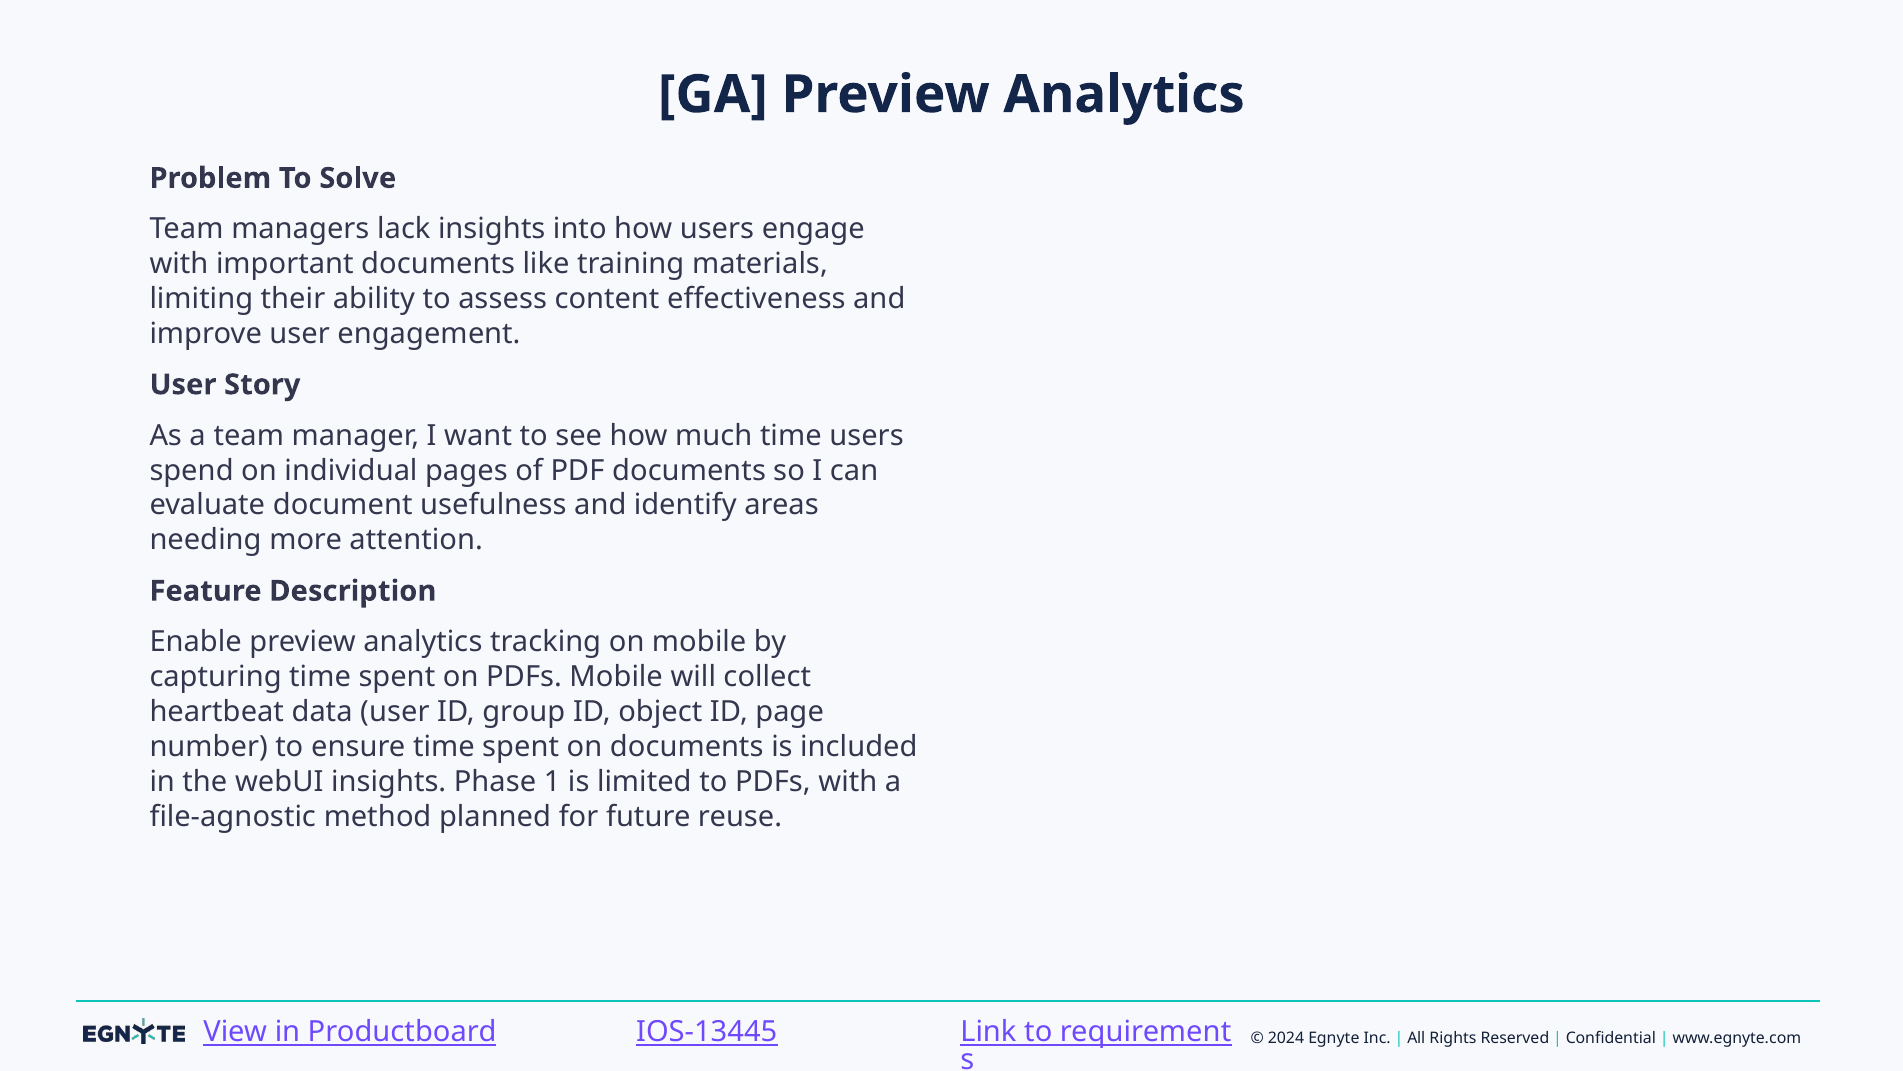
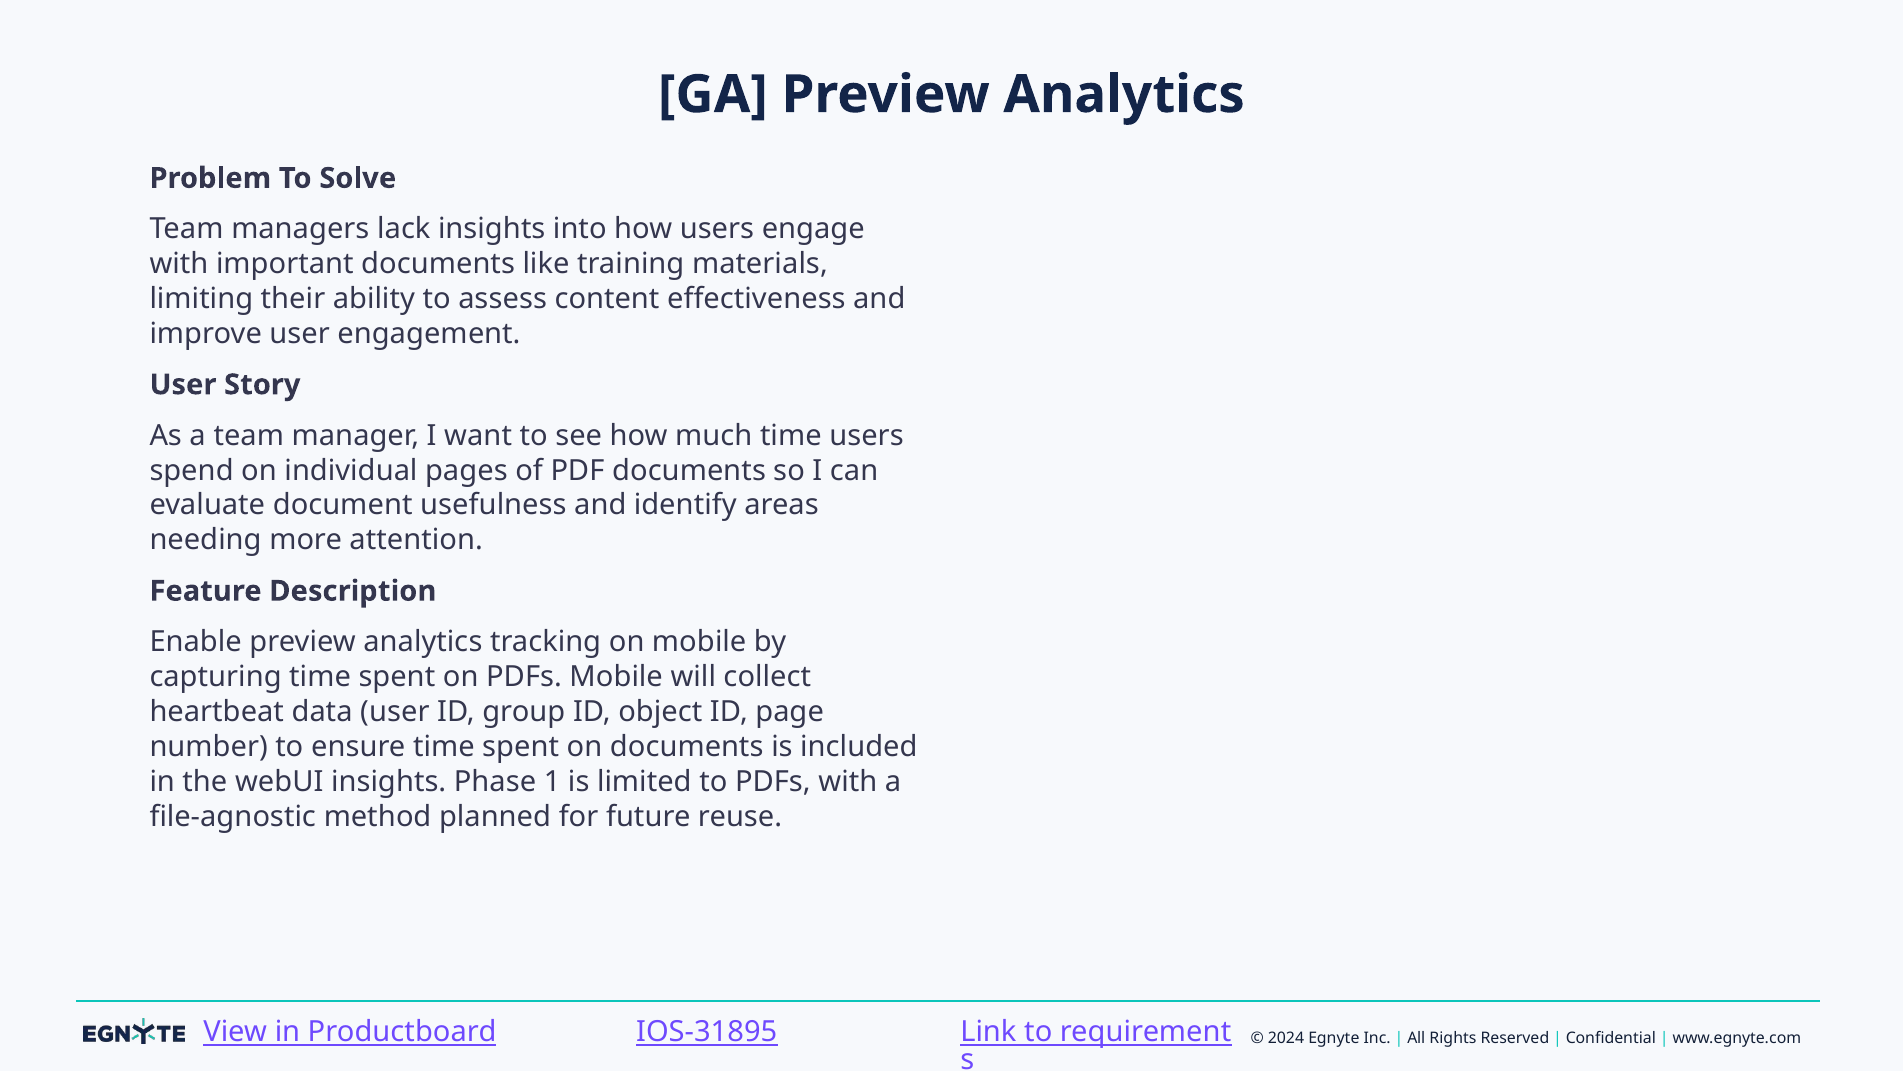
IOS-13445: IOS-13445 -> IOS-31895
